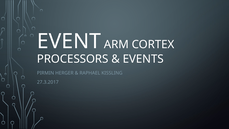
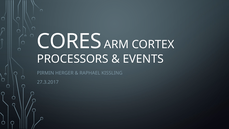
EVENT: EVENT -> CORES
